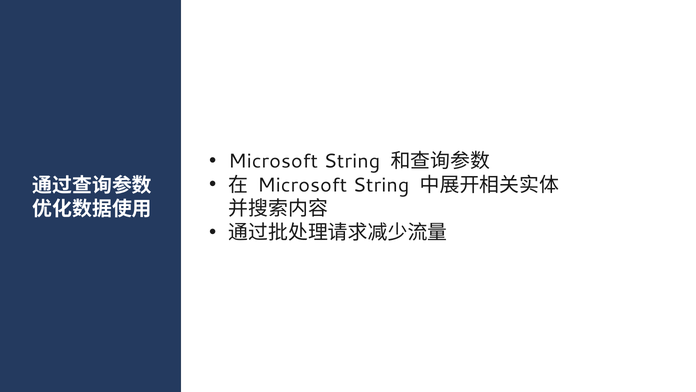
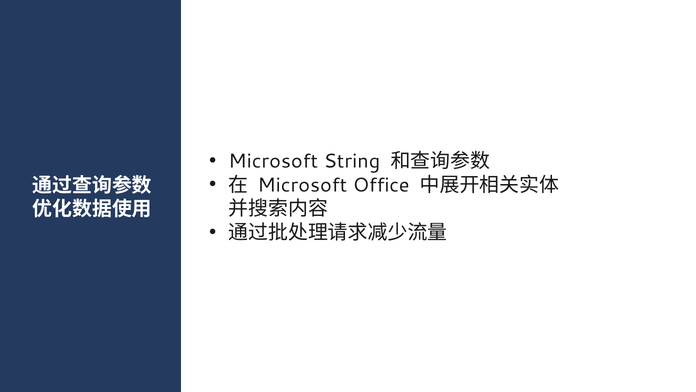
String at (381, 185): String -> Office
